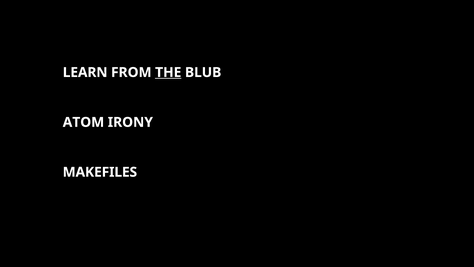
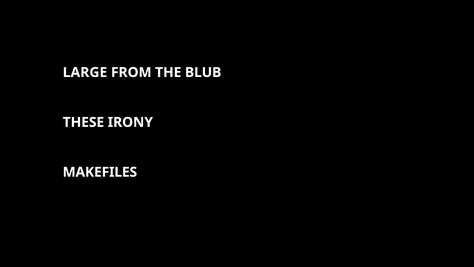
LEARN: LEARN -> LARGE
THE underline: present -> none
ATOM: ATOM -> THESE
